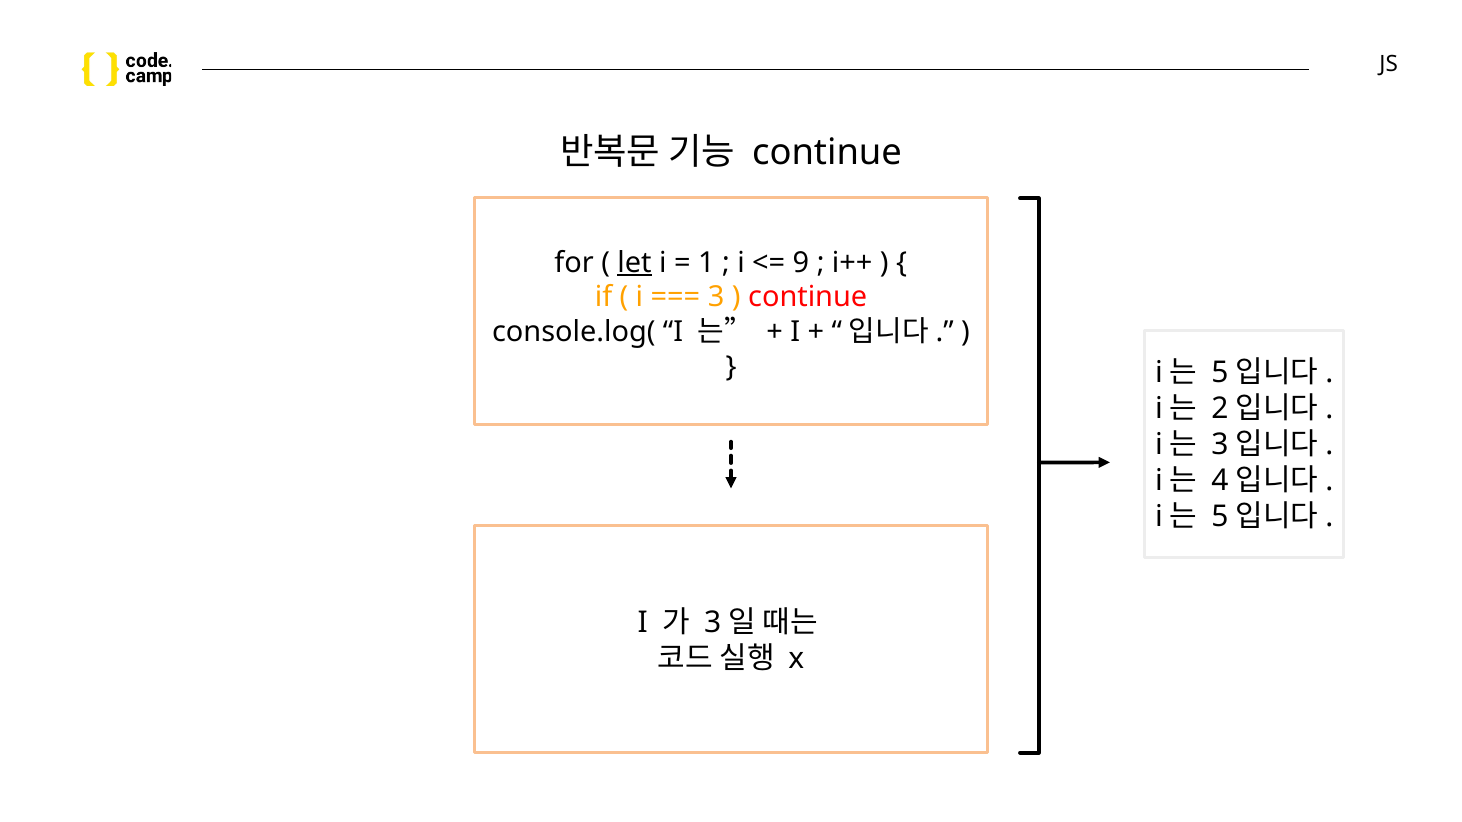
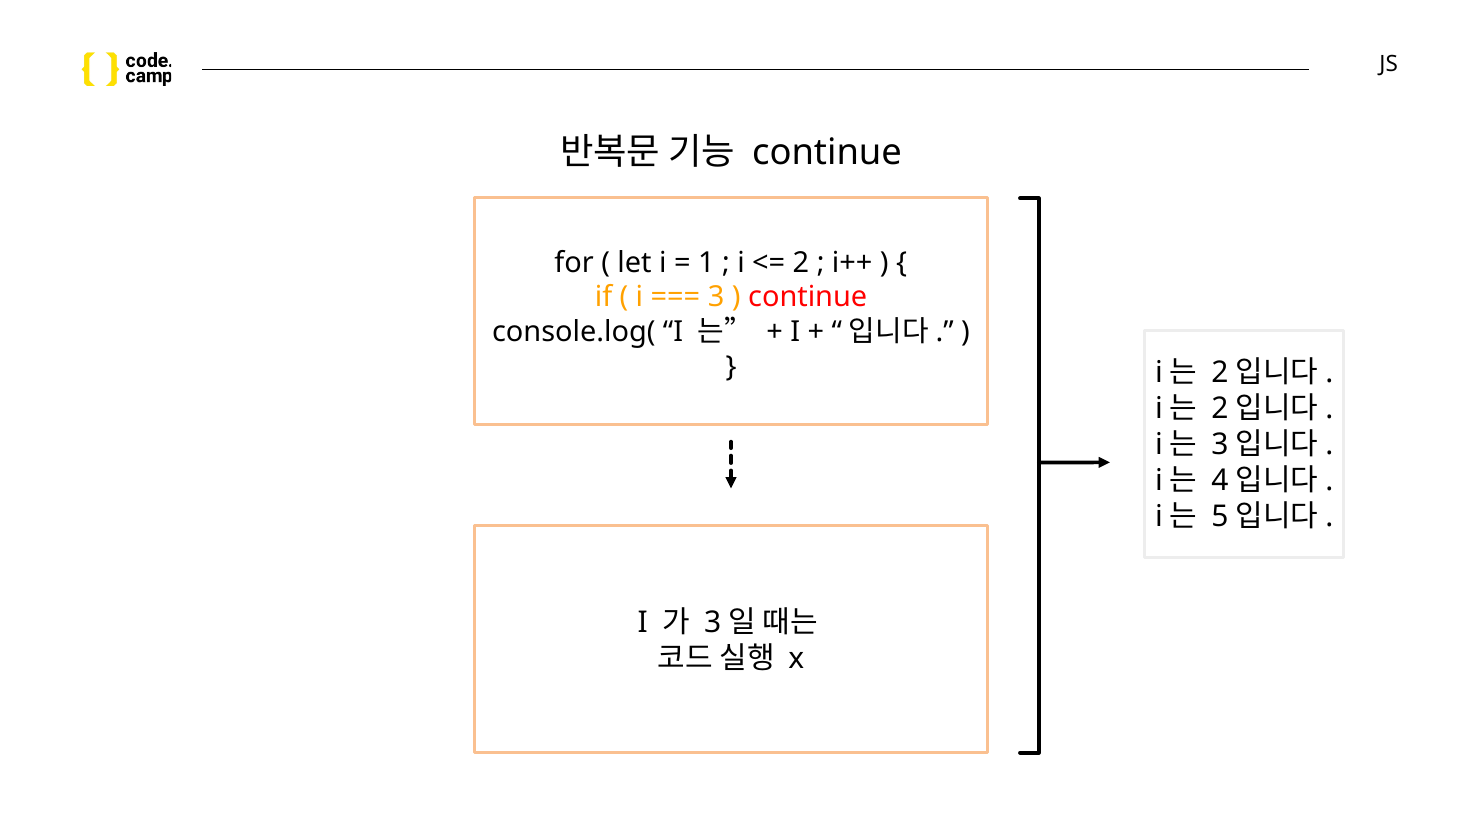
let underline: present -> none
9 at (801, 263): 9 -> 2
5 at (1220, 373): 5 -> 2
